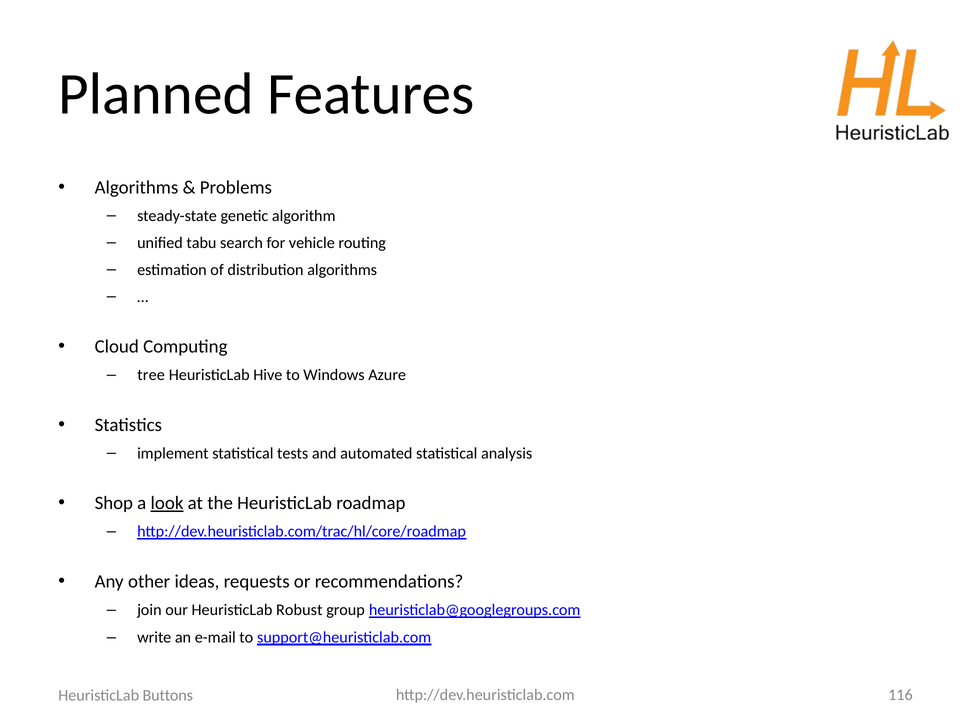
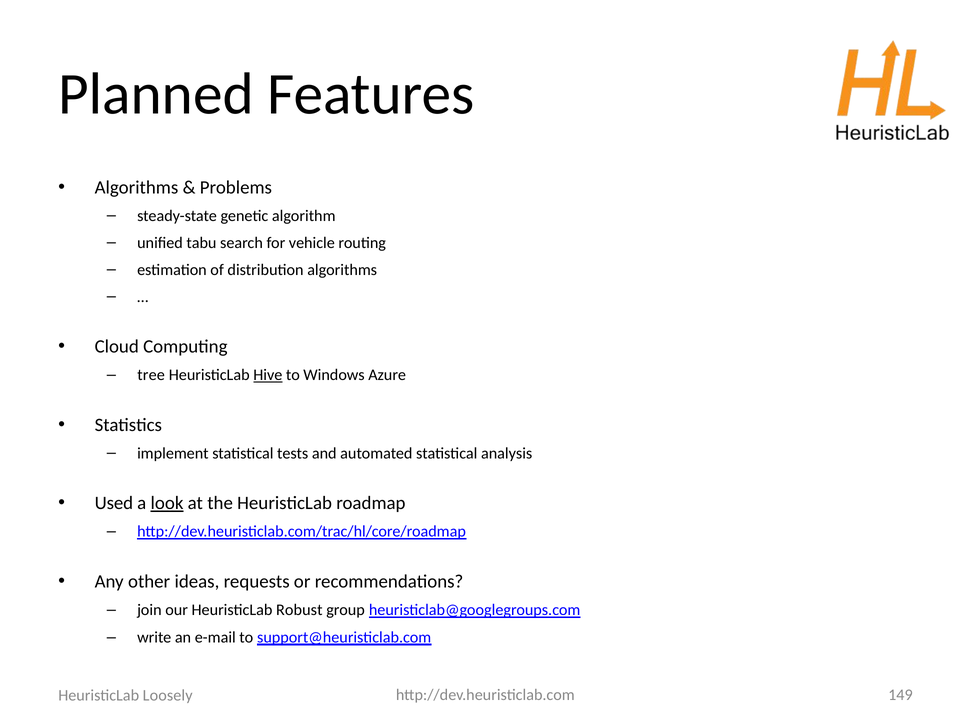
Hive underline: none -> present
Shop: Shop -> Used
116: 116 -> 149
Buttons: Buttons -> Loosely
